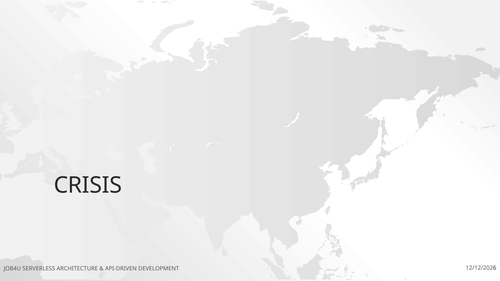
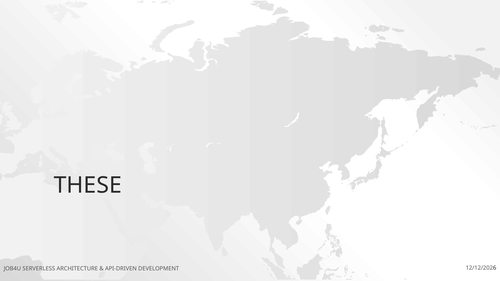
CRISIS: CRISIS -> THESE
